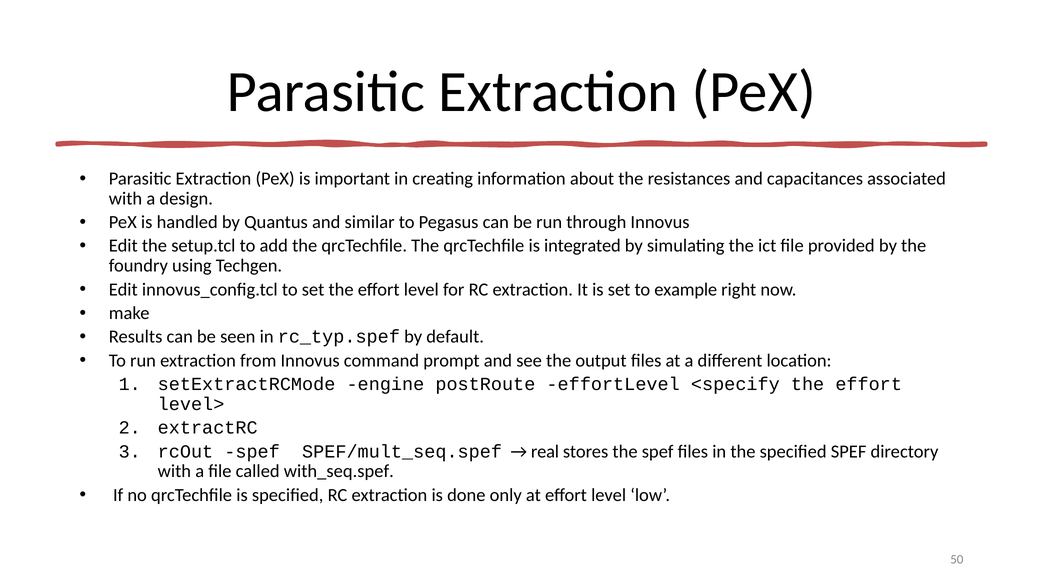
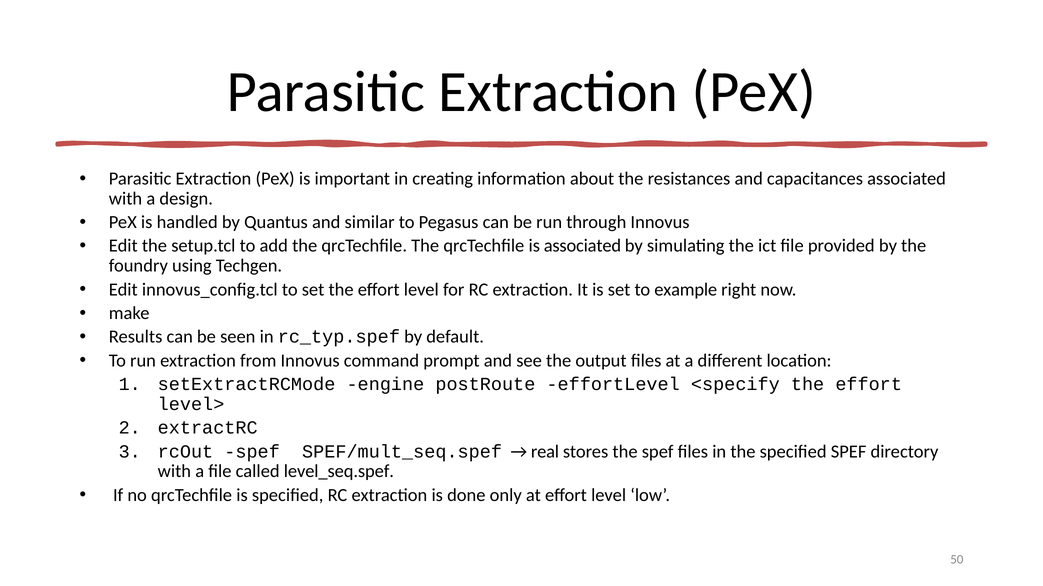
is integrated: integrated -> associated
with_seq.spef: with_seq.spef -> level_seq.spef
